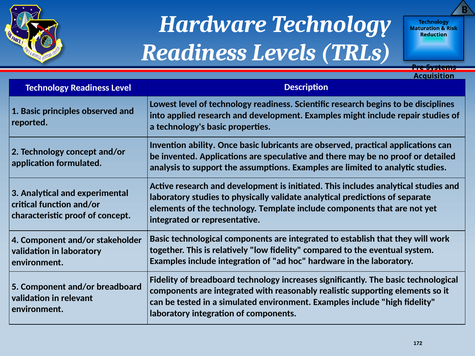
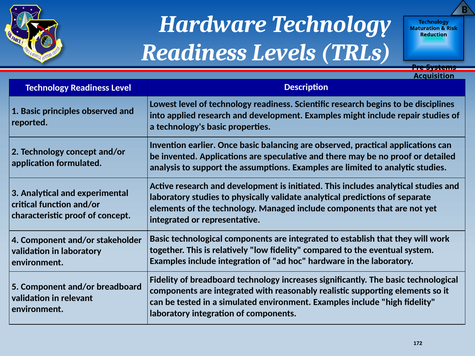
ability: ability -> earlier
lubricants: lubricants -> balancing
Template: Template -> Managed
